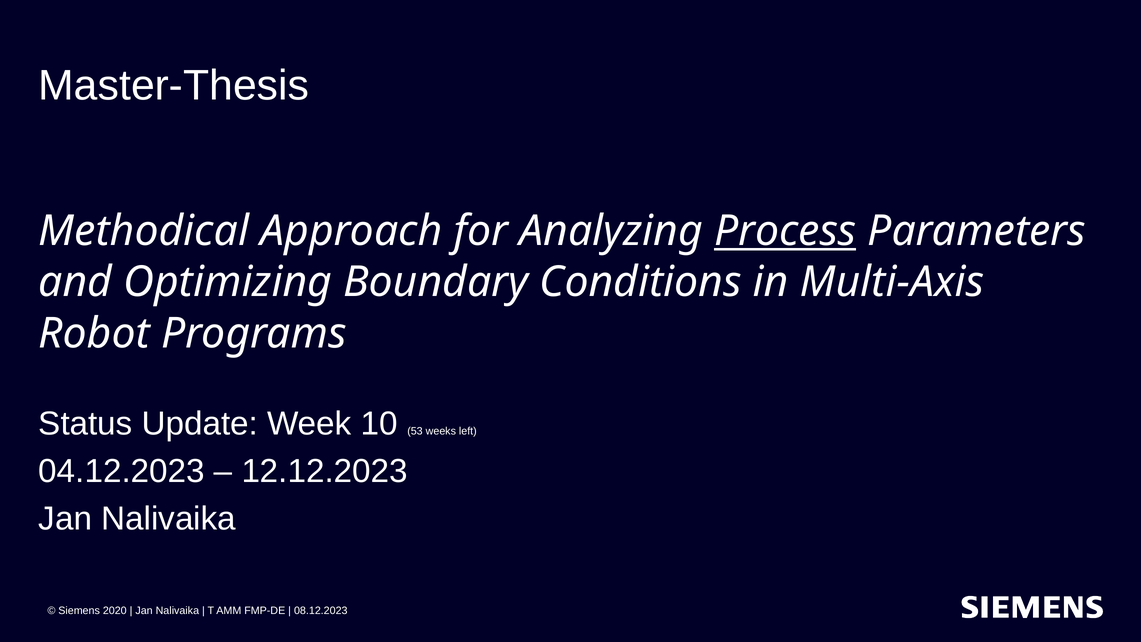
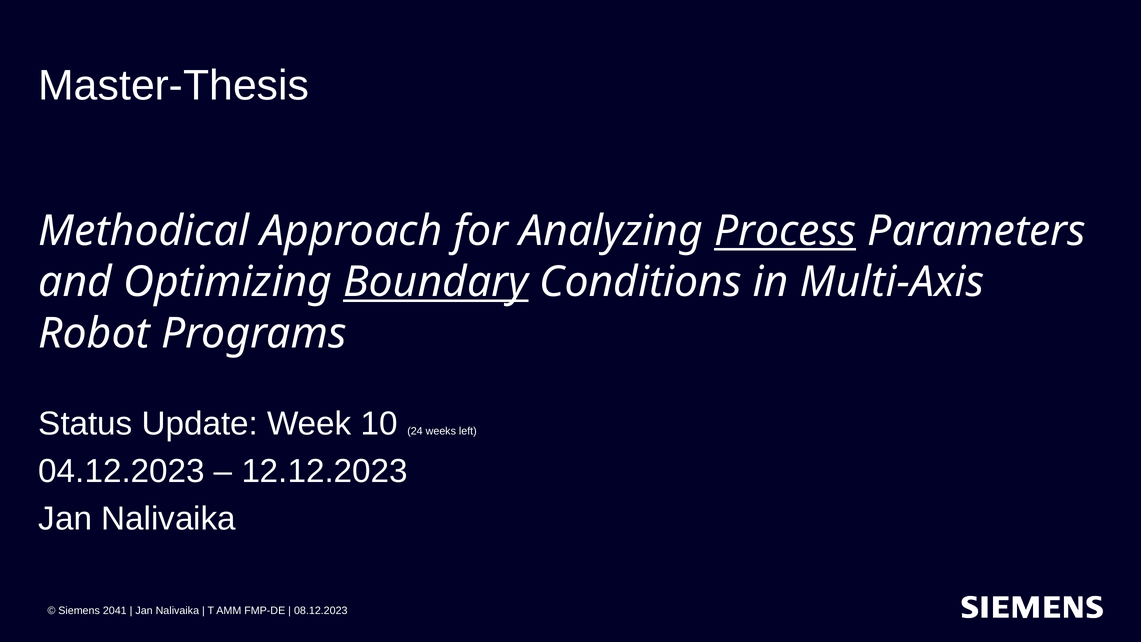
Boundary underline: none -> present
53: 53 -> 24
2020: 2020 -> 2041
